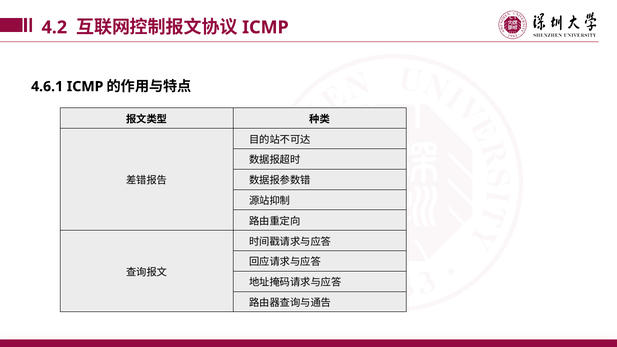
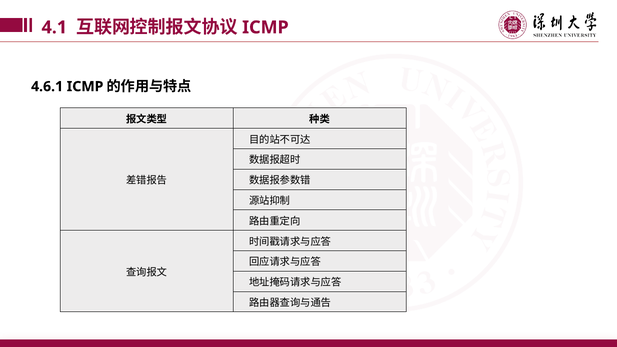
4.2: 4.2 -> 4.1
